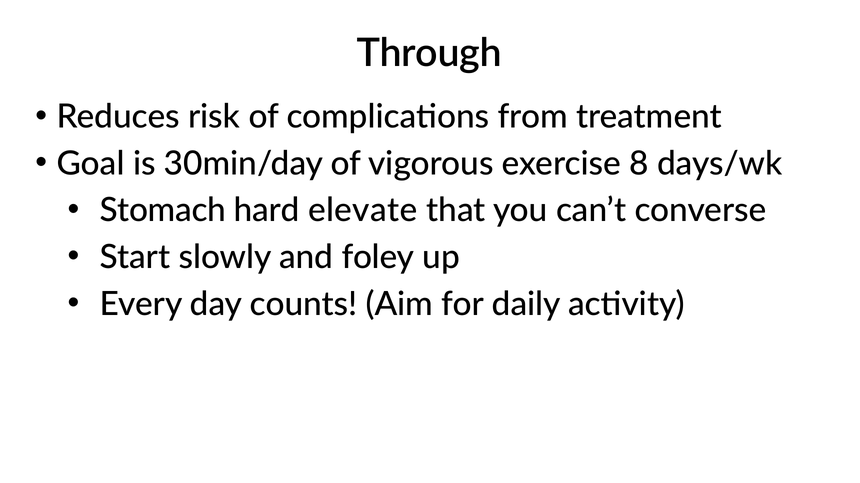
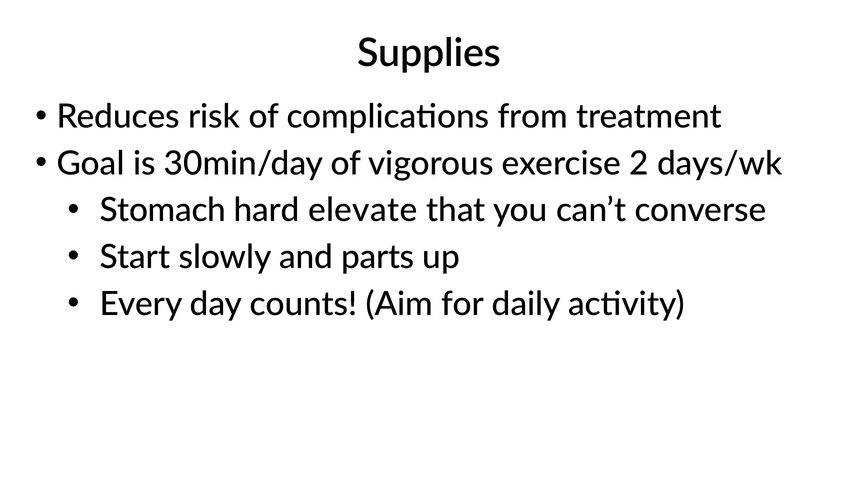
Through: Through -> Supplies
8: 8 -> 2
foley: foley -> parts
